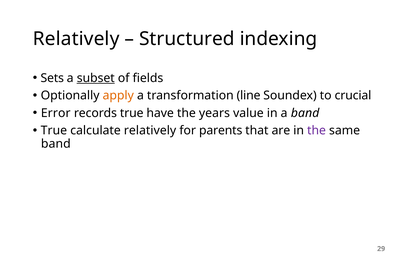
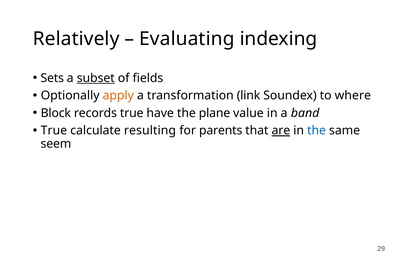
Structured: Structured -> Evaluating
line: line -> link
crucial: crucial -> where
Error: Error -> Block
years: years -> plane
calculate relatively: relatively -> resulting
are underline: none -> present
the at (317, 131) colour: purple -> blue
band at (56, 144): band -> seem
